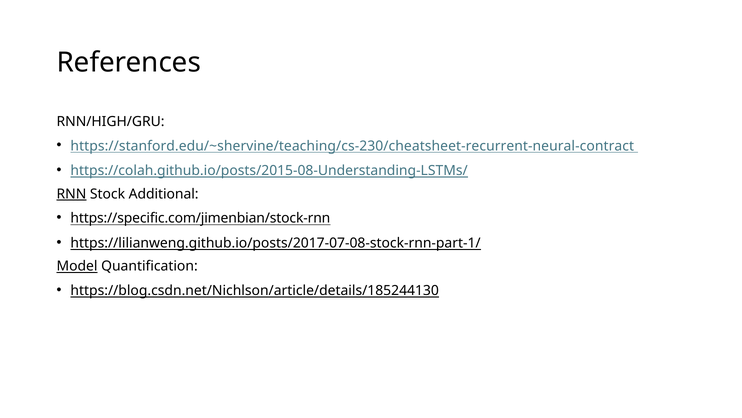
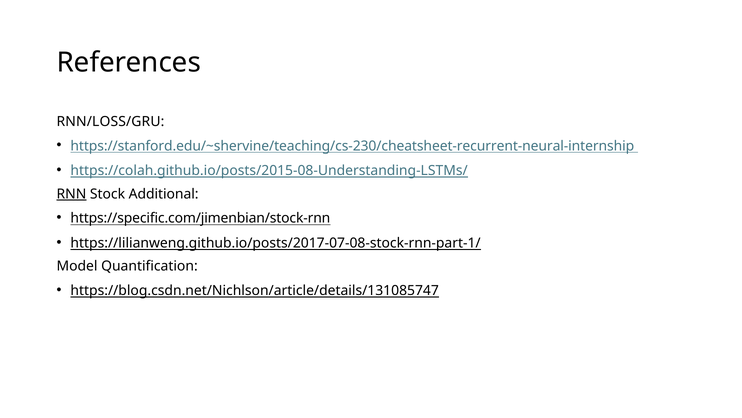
RNN/HIGH/GRU: RNN/HIGH/GRU -> RNN/LOSS/GRU
https://stanford.edu/~shervine/teaching/cs-230/cheatsheet-recurrent-neural-contract: https://stanford.edu/~shervine/teaching/cs-230/cheatsheet-recurrent-neural-contract -> https://stanford.edu/~shervine/teaching/cs-230/cheatsheet-recurrent-neural-internship
Model underline: present -> none
https://blog.csdn.net/Nichlson/article/details/185244130: https://blog.csdn.net/Nichlson/article/details/185244130 -> https://blog.csdn.net/Nichlson/article/details/131085747
